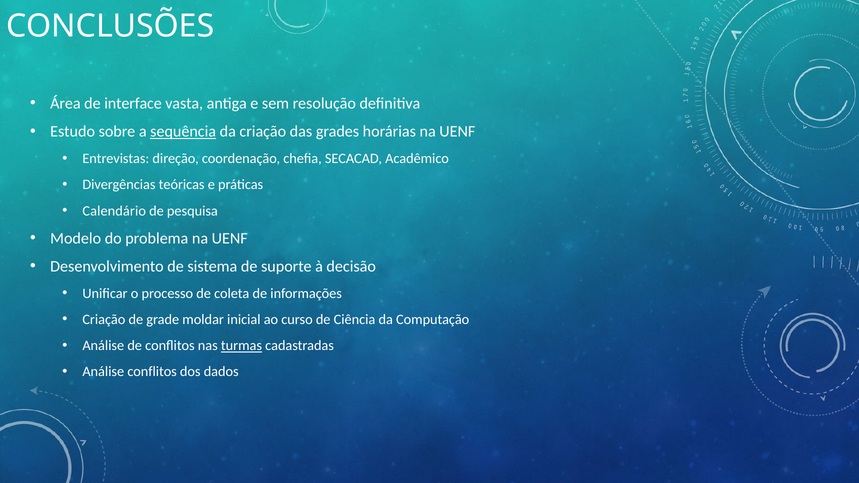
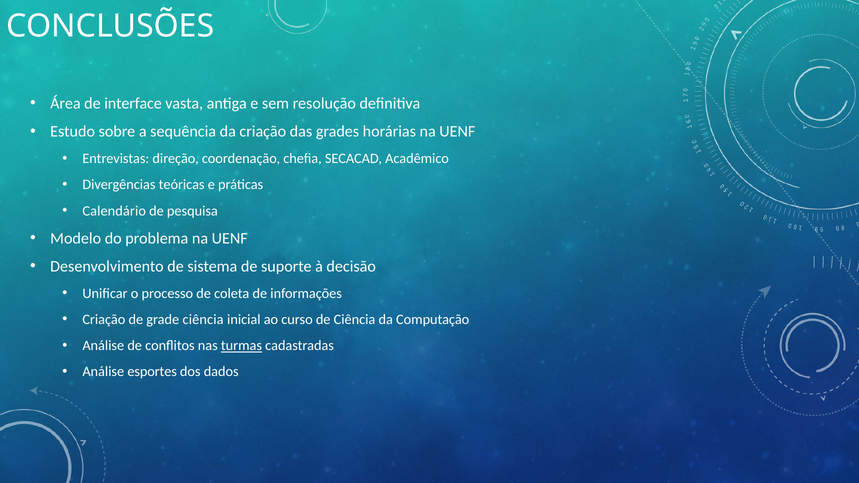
sequência underline: present -> none
grade moldar: moldar -> ciência
Análise conflitos: conflitos -> esportes
